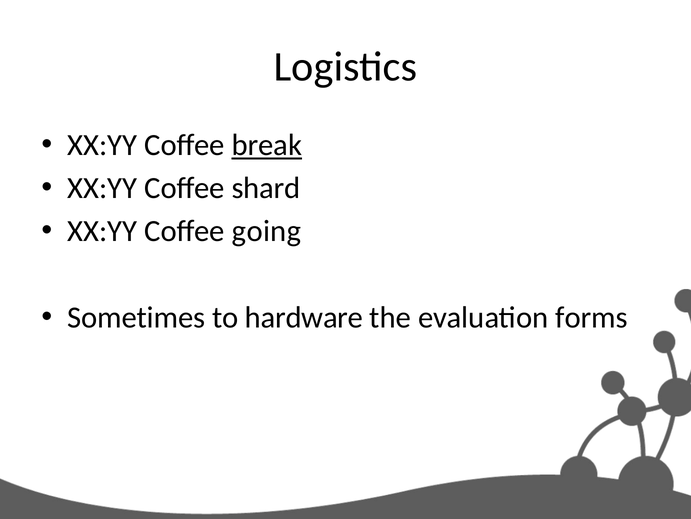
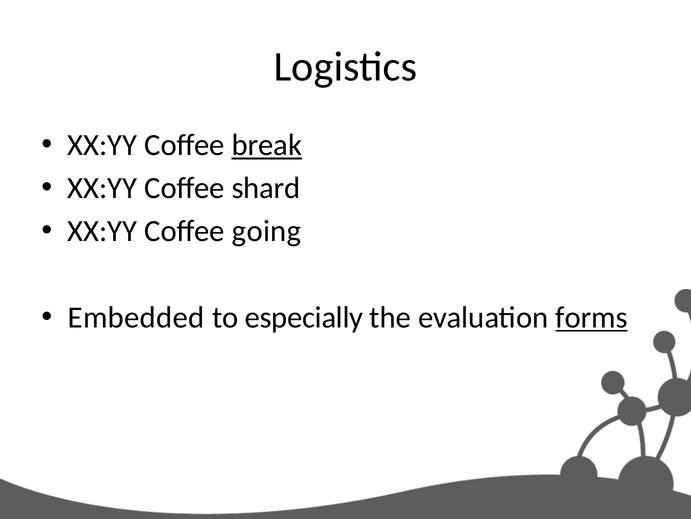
Sometimes: Sometimes -> Embedded
hardware: hardware -> especially
forms underline: none -> present
